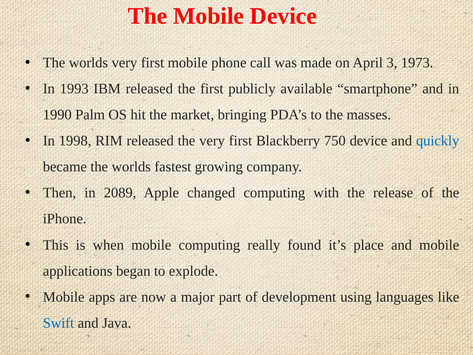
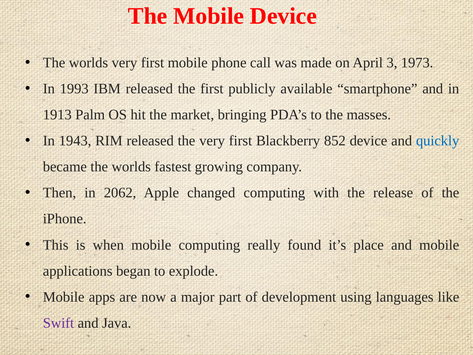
1990: 1990 -> 1913
1998: 1998 -> 1943
750: 750 -> 852
2089: 2089 -> 2062
Swift colour: blue -> purple
